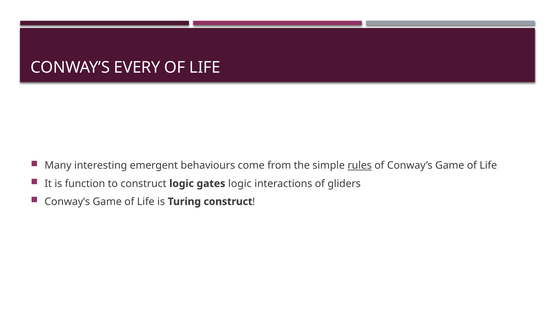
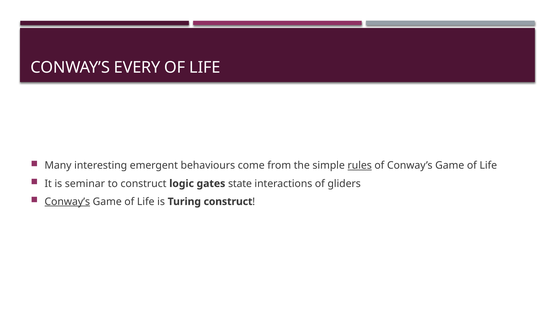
function: function -> seminar
gates logic: logic -> state
Conway’s at (67, 202) underline: none -> present
